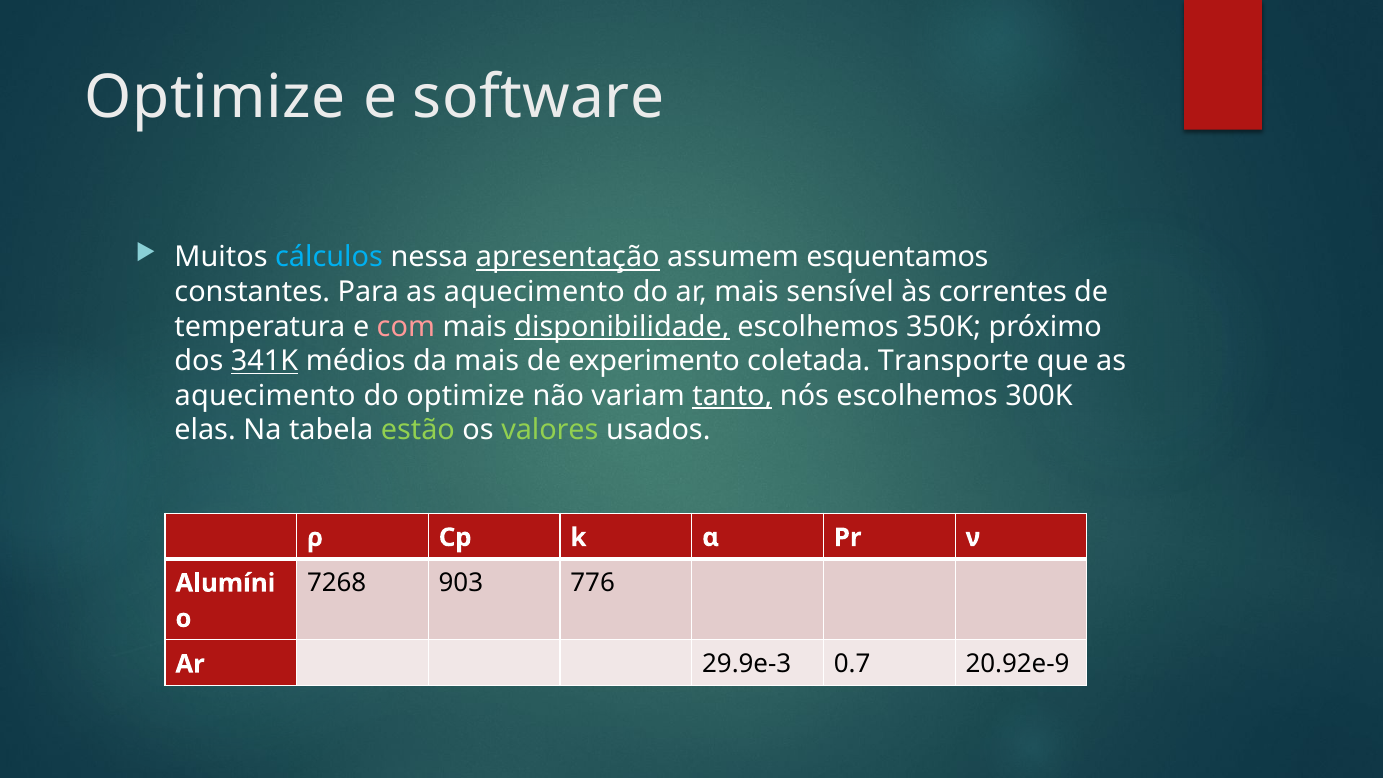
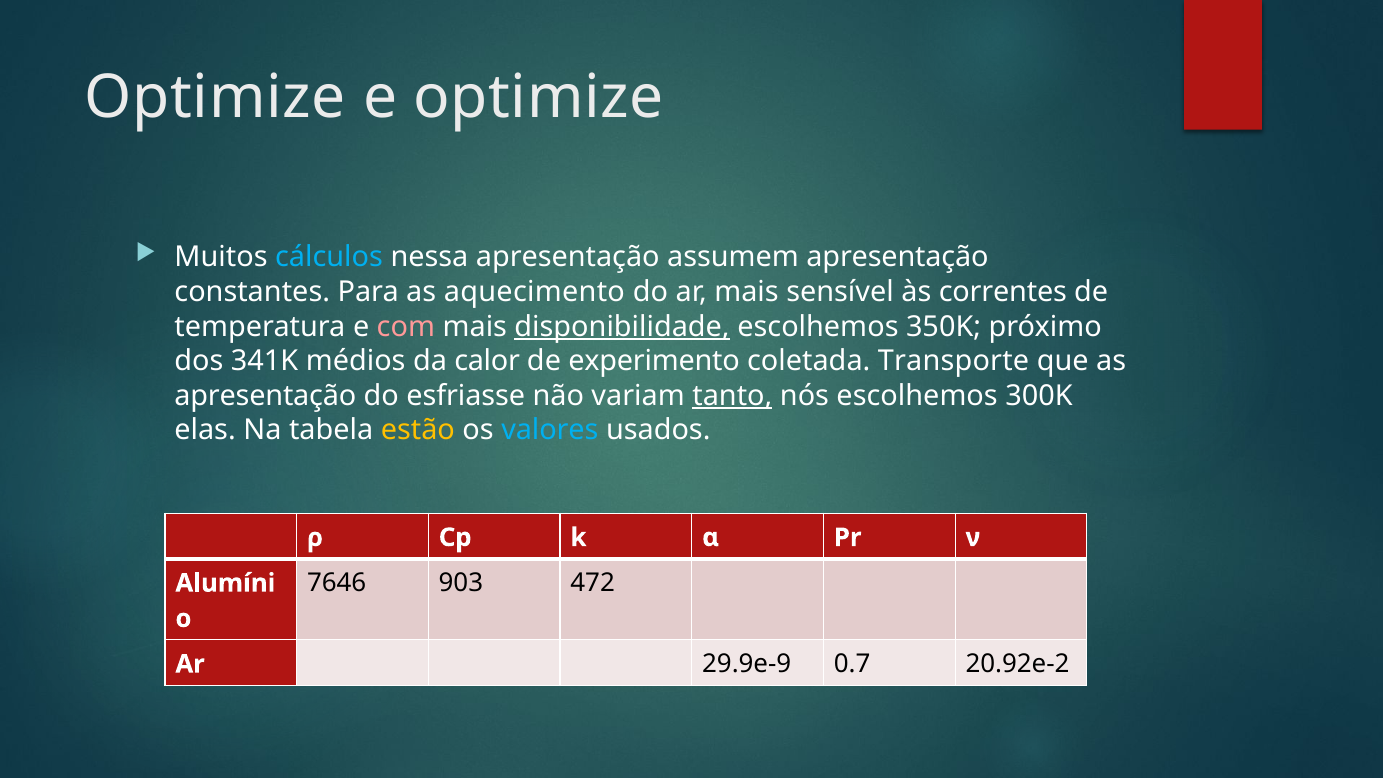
e software: software -> optimize
apresentação at (568, 257) underline: present -> none
assumem esquentamos: esquentamos -> apresentação
341K underline: present -> none
da mais: mais -> calor
aquecimento at (265, 396): aquecimento -> apresentação
do optimize: optimize -> esfriasse
estão colour: light green -> yellow
valores colour: light green -> light blue
7268: 7268 -> 7646
776: 776 -> 472
29.9e-3: 29.9e-3 -> 29.9e-9
20.92e-9: 20.92e-9 -> 20.92e-2
